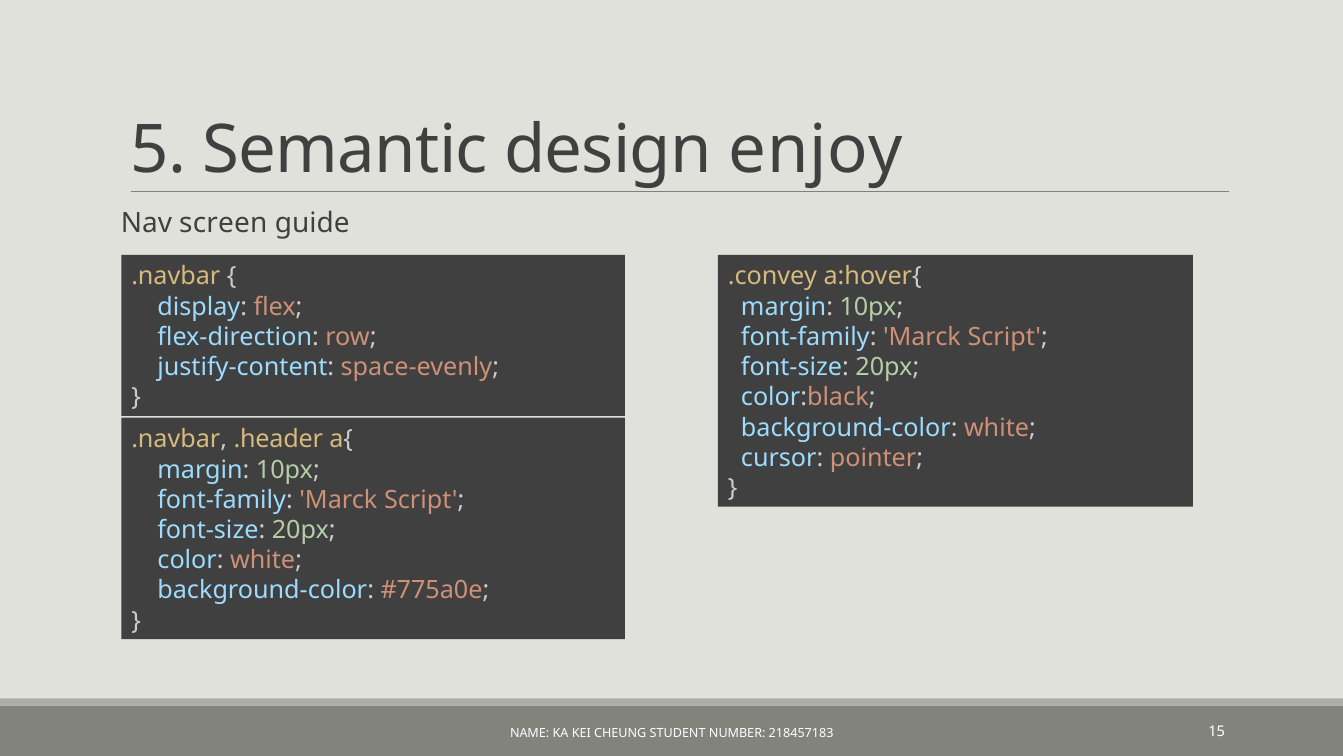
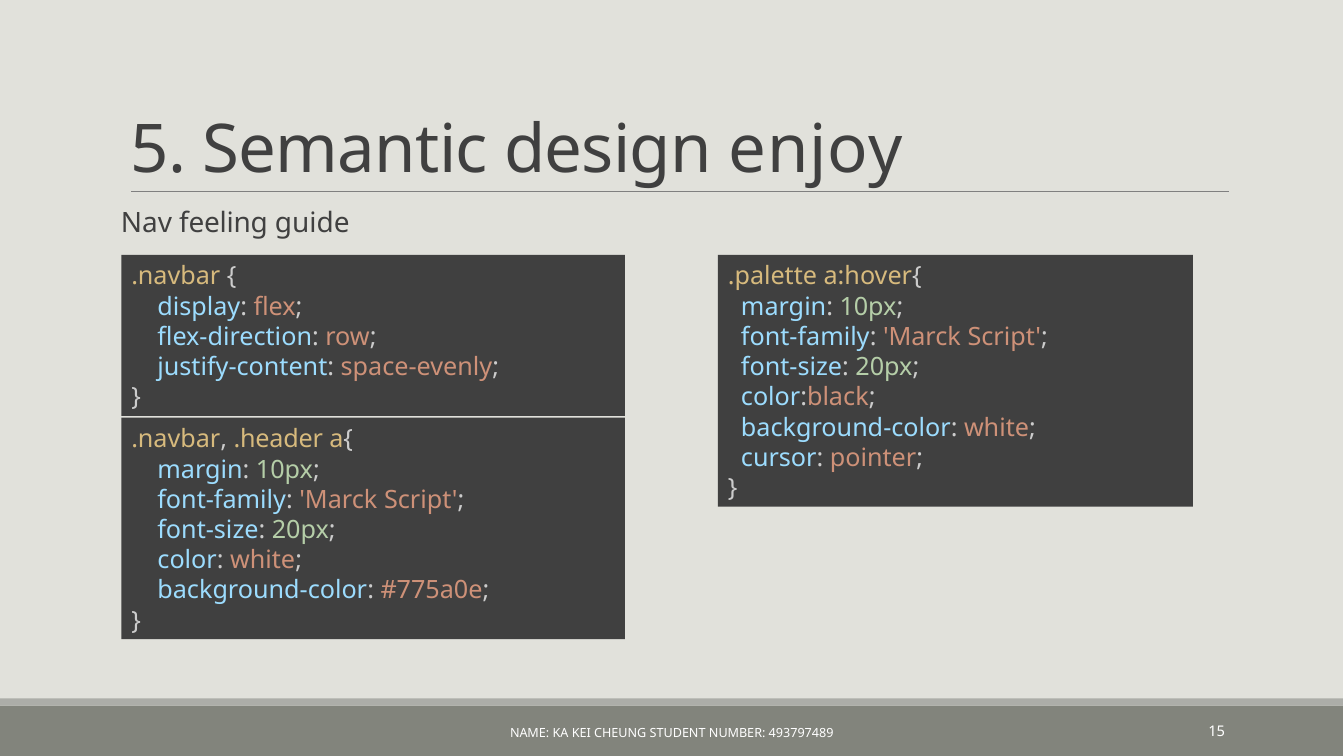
screen: screen -> feeling
.convey: .convey -> .palette
218457183: 218457183 -> 493797489
